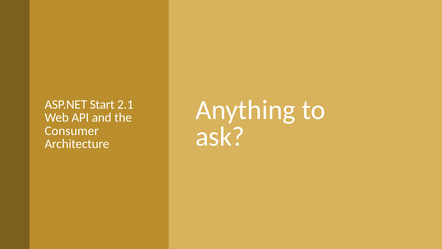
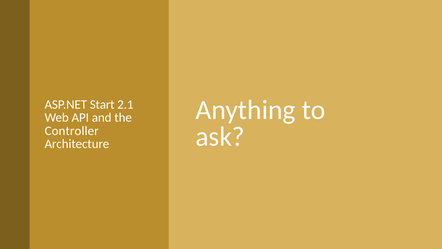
Consumer: Consumer -> Controller
